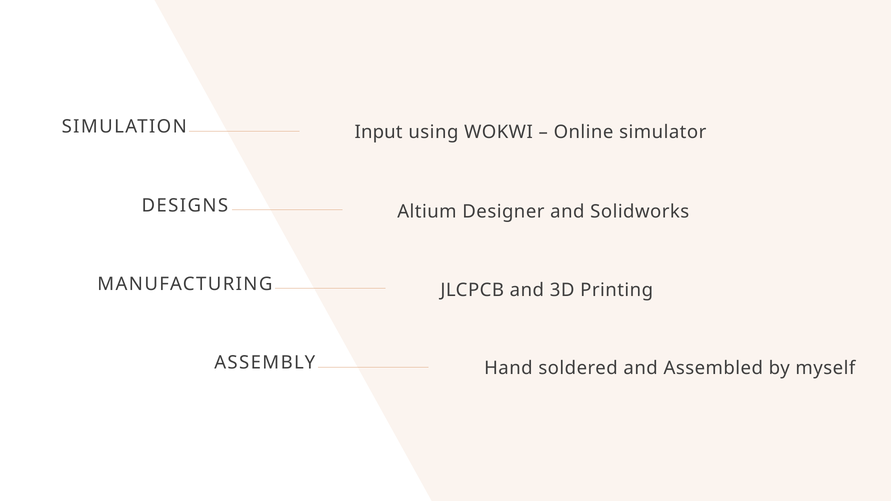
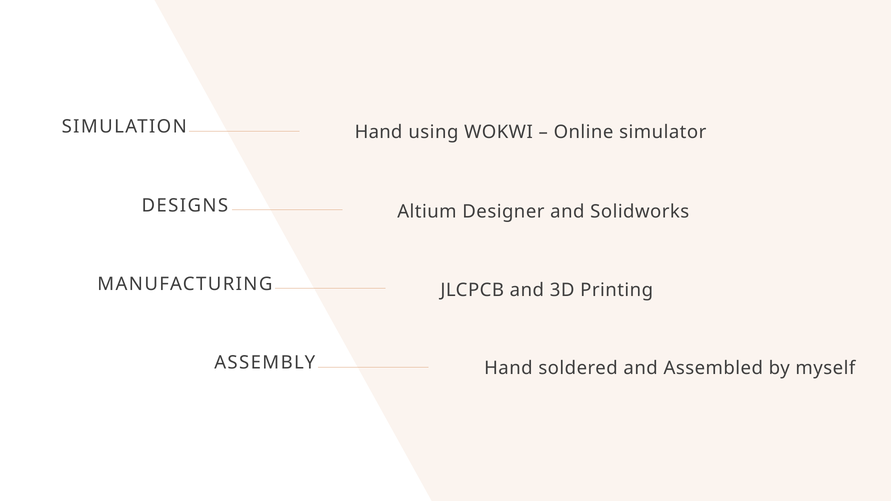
Input at (379, 132): Input -> Hand
